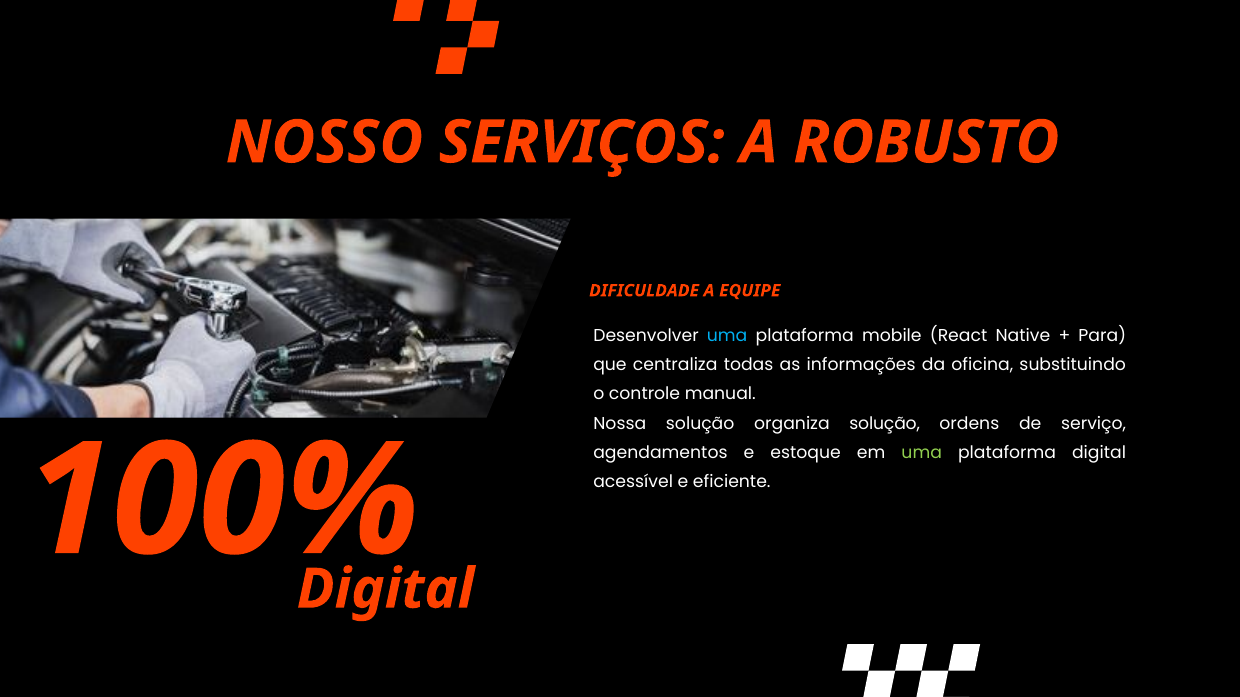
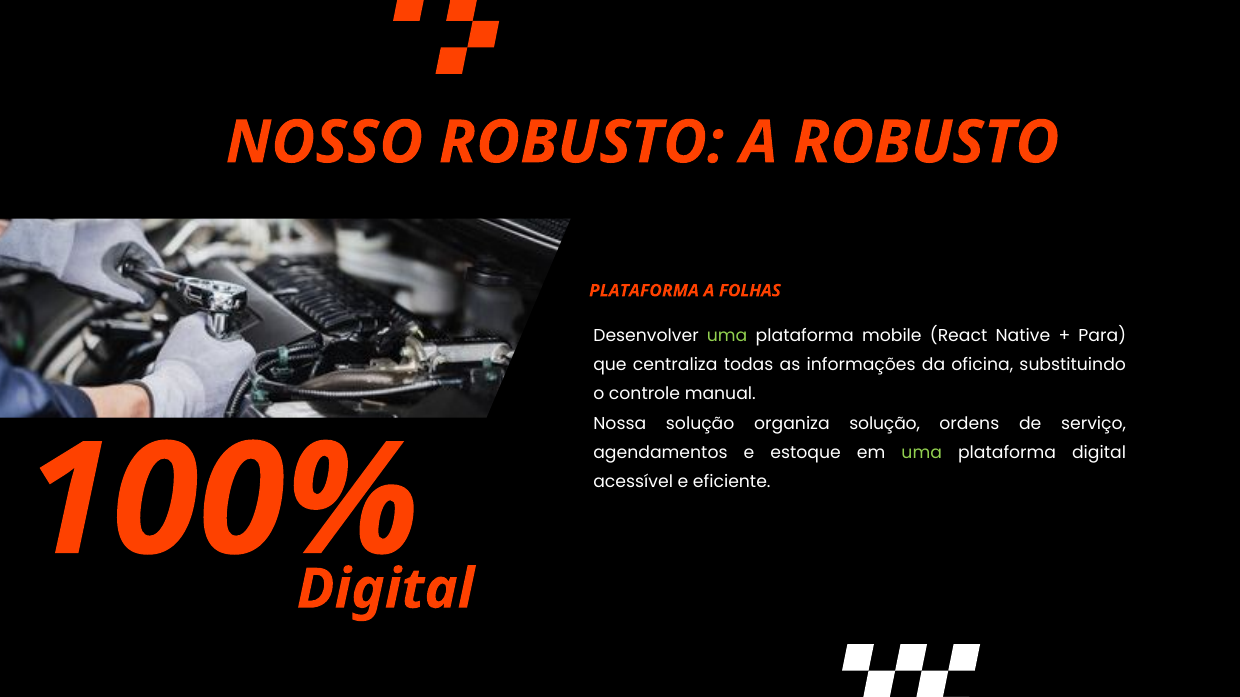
NOSSO SERVIÇOS: SERVIÇOS -> ROBUSTO
DIFICULDADE at (644, 291): DIFICULDADE -> PLATAFORMA
EQUIPE: EQUIPE -> FOLHAS
uma at (727, 336) colour: light blue -> light green
